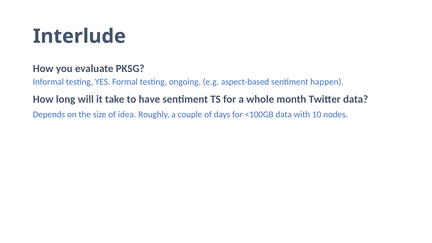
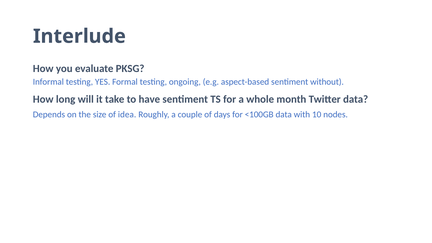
happen: happen -> without
